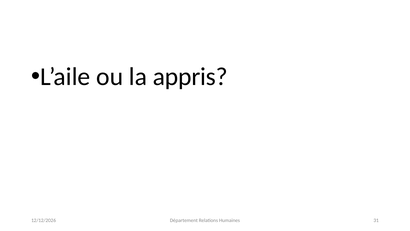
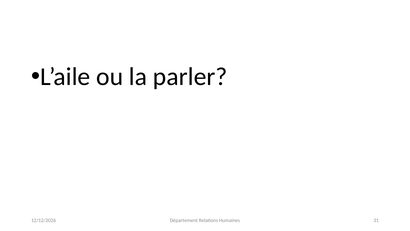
appris: appris -> parler
